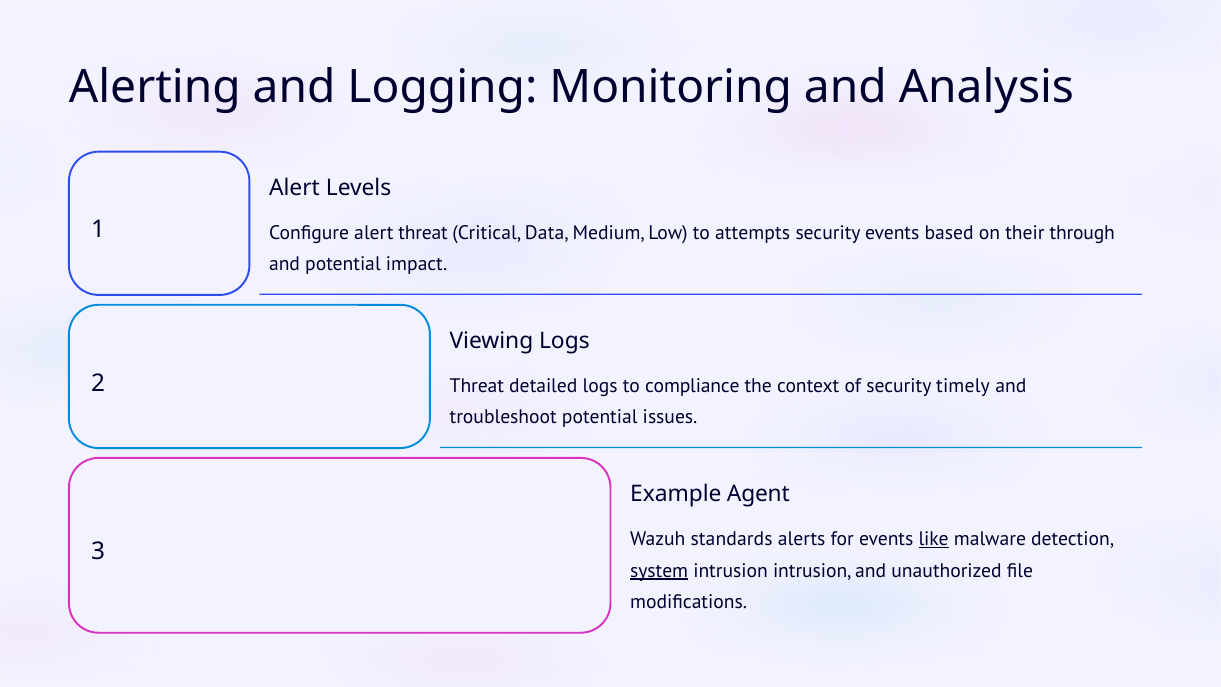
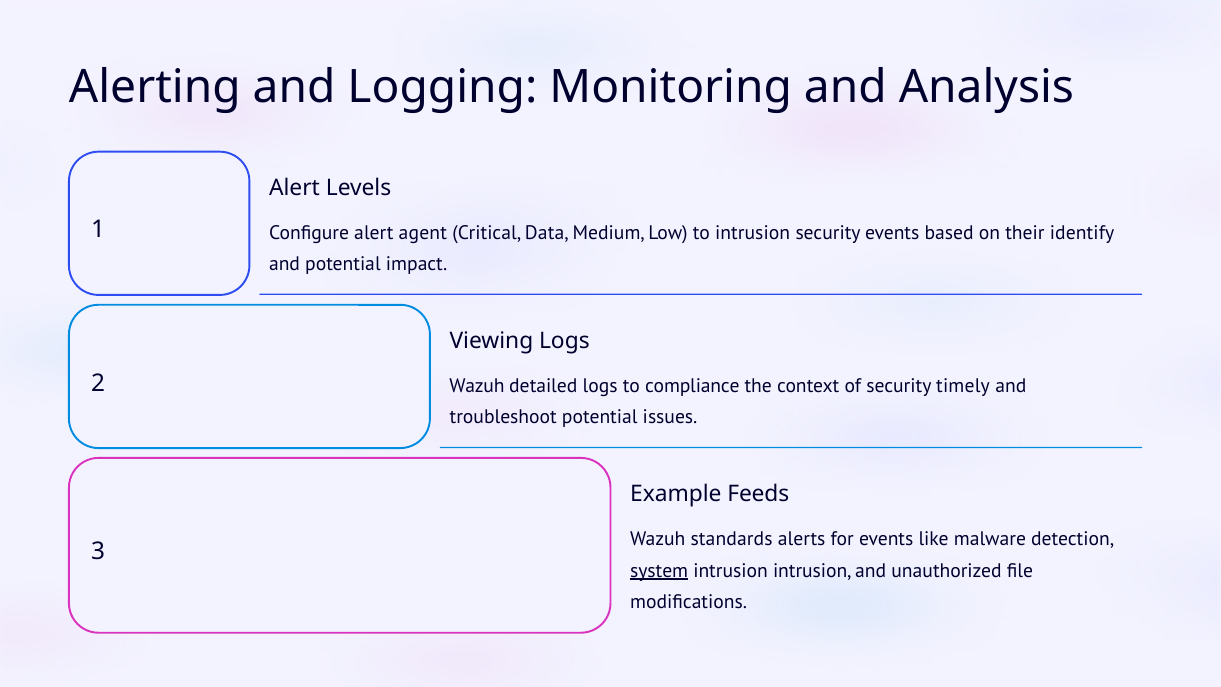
alert threat: threat -> agent
to attempts: attempts -> intrusion
through: through -> identify
Threat at (477, 386): Threat -> Wazuh
Agent: Agent -> Feeds
like underline: present -> none
